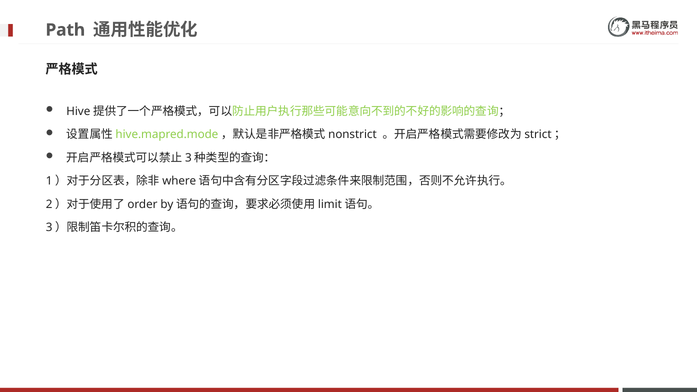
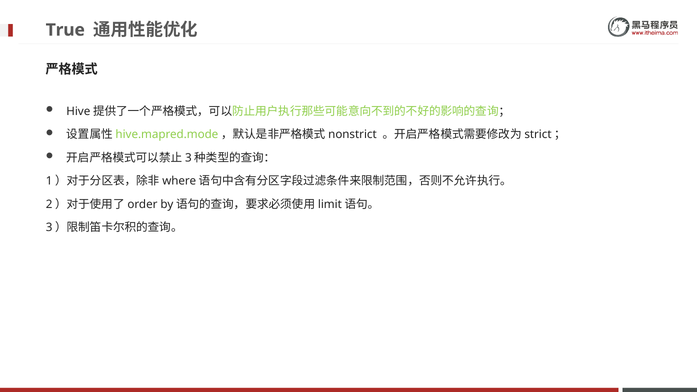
Path: Path -> True
